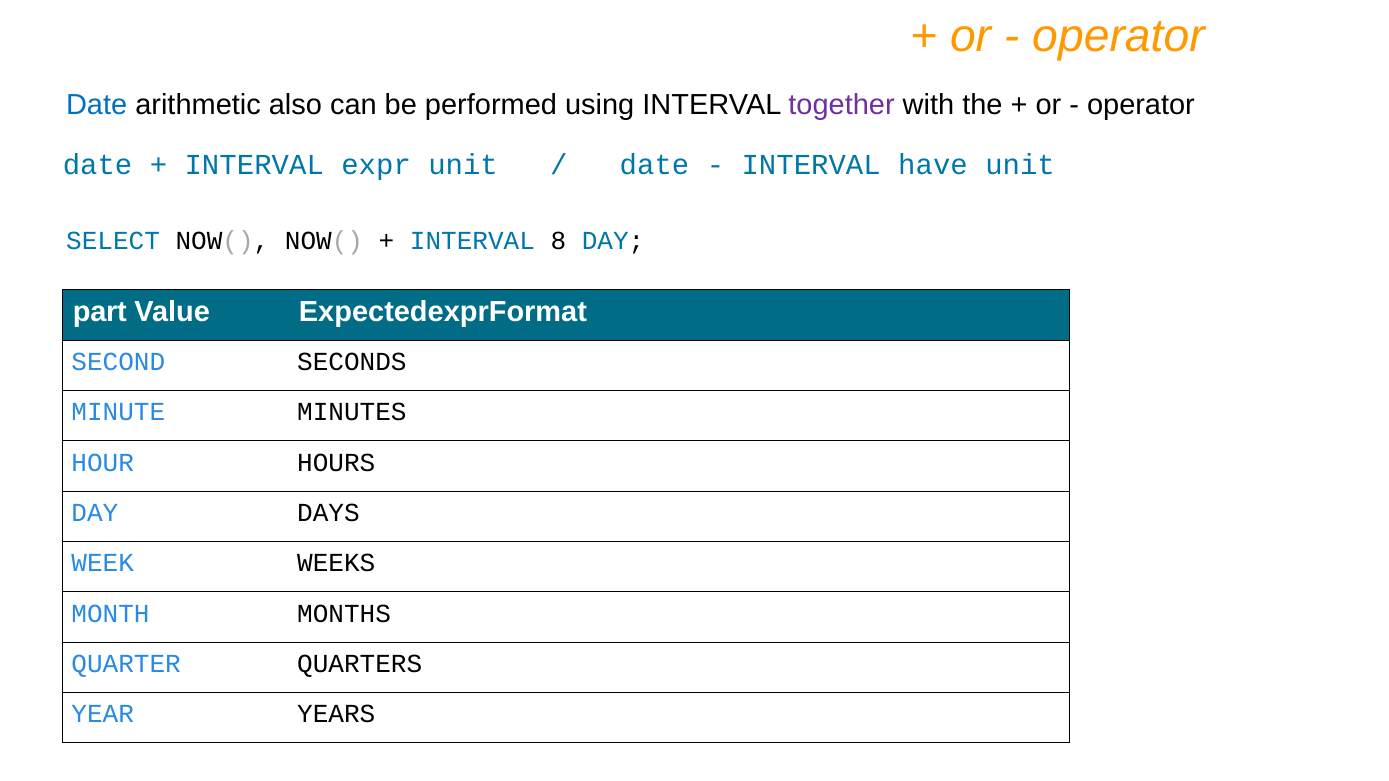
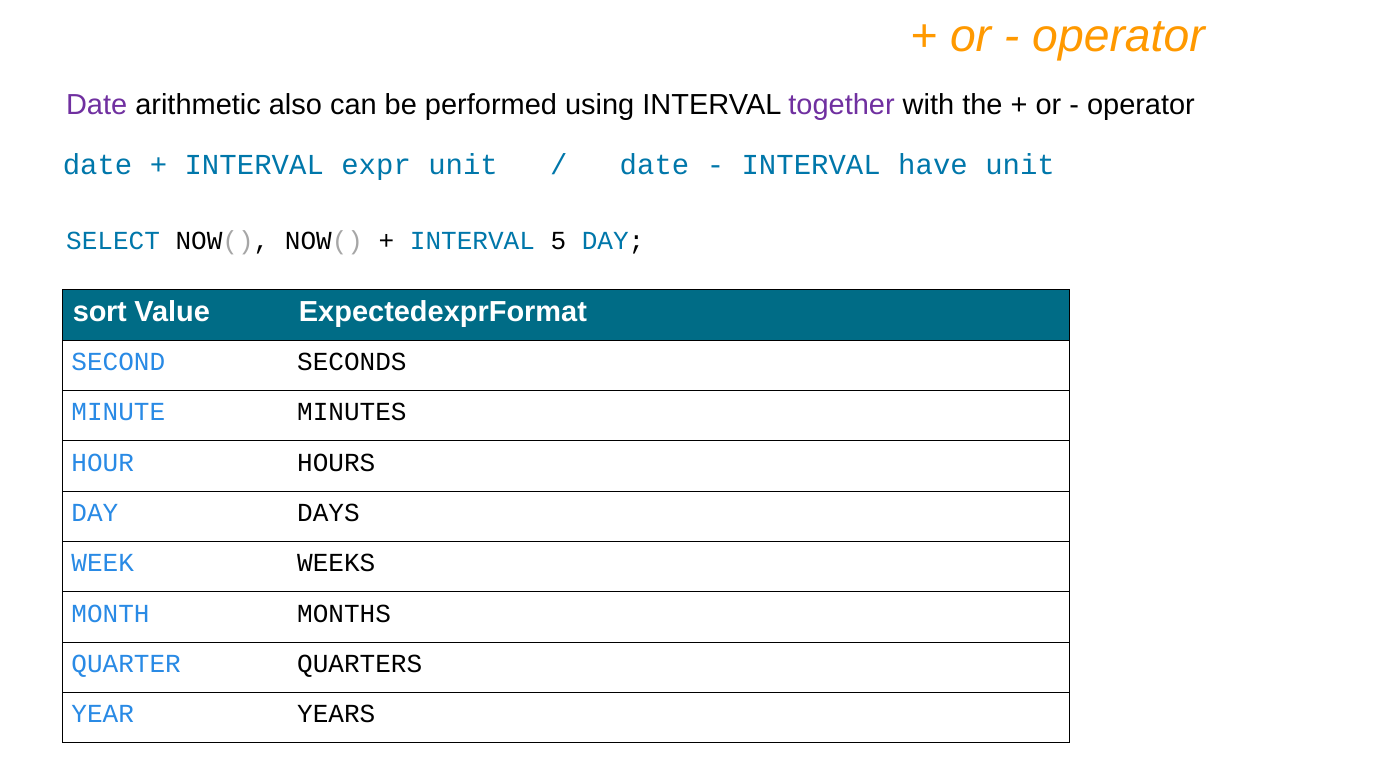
Date at (97, 105) colour: blue -> purple
8: 8 -> 5
part: part -> sort
